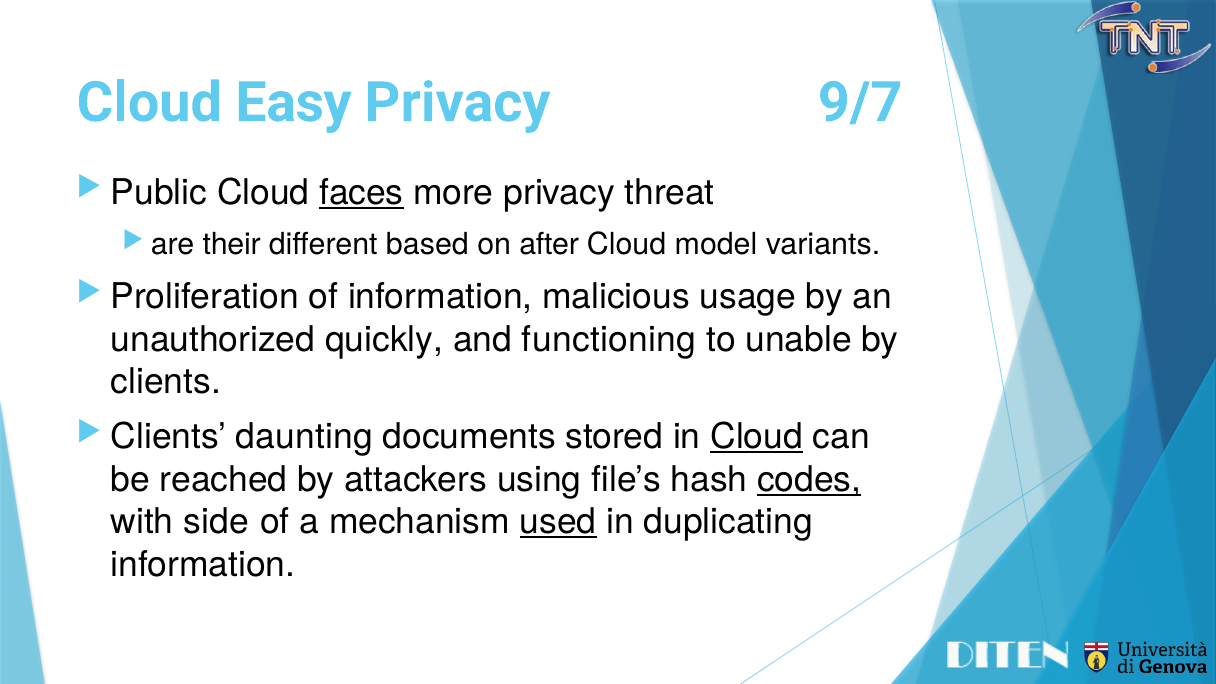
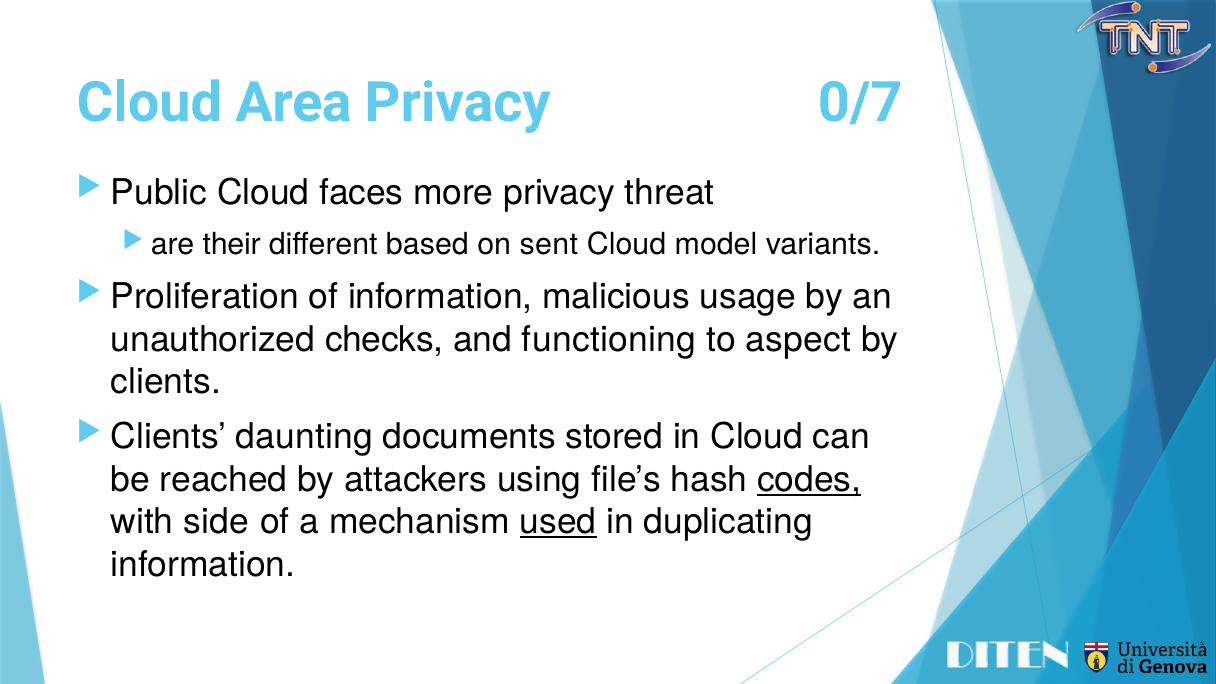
Easy: Easy -> Area
9/7: 9/7 -> 0/7
faces underline: present -> none
after: after -> sent
quickly: quickly -> checks
unable: unable -> aspect
Cloud at (757, 437) underline: present -> none
